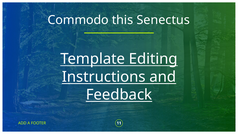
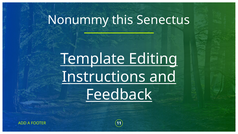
Commodo: Commodo -> Nonummy
